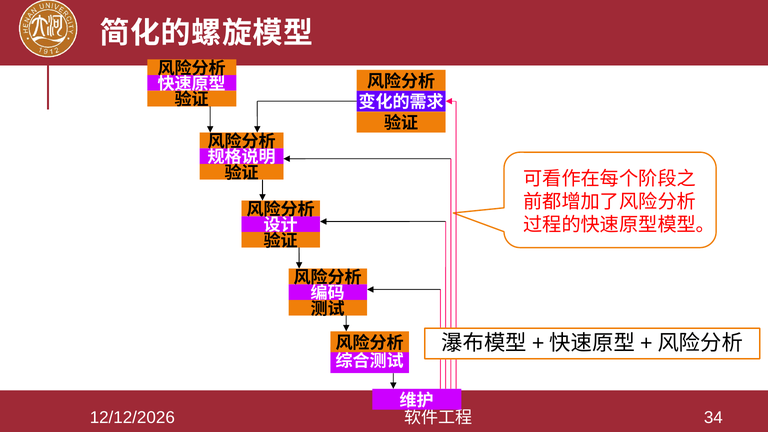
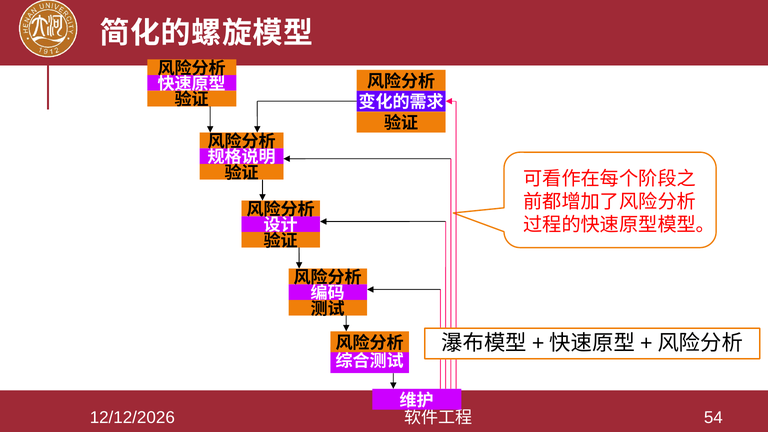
34: 34 -> 54
